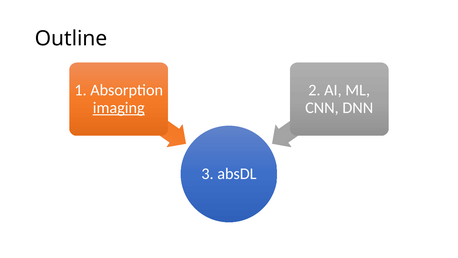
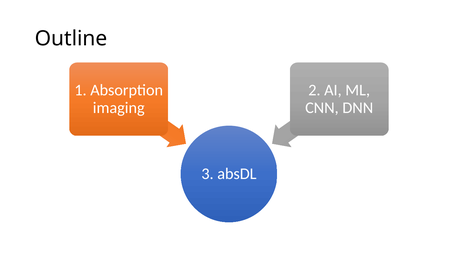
imaging underline: present -> none
